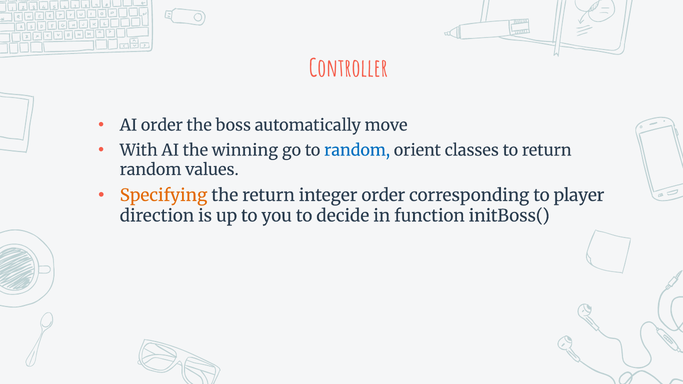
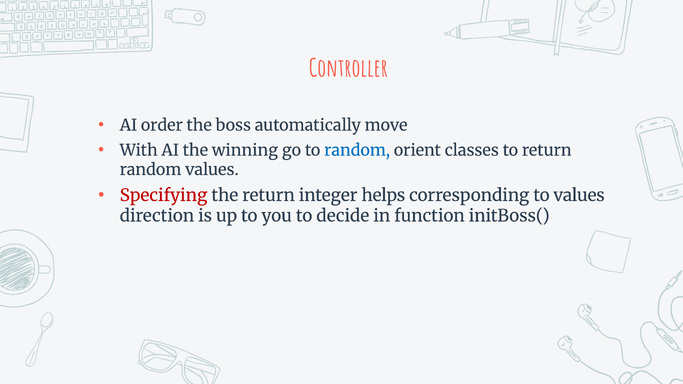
Specifying colour: orange -> red
integer order: order -> helps
to player: player -> values
